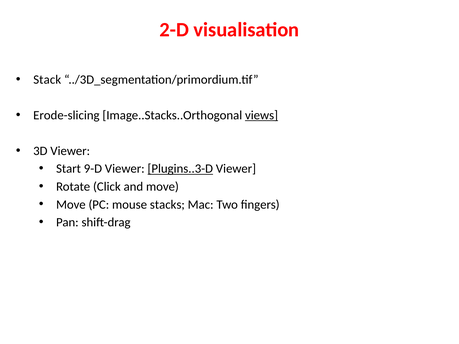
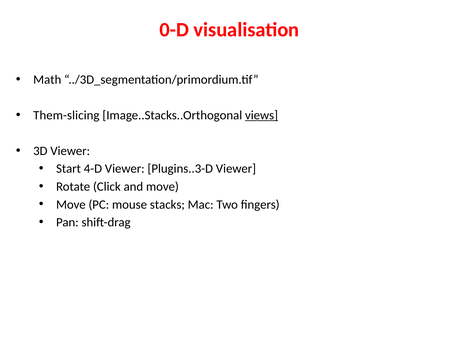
2-D: 2-D -> 0-D
Stack: Stack -> Math
Erode-slicing: Erode-slicing -> Them-slicing
9-D: 9-D -> 4-D
Plugins..3-D underline: present -> none
